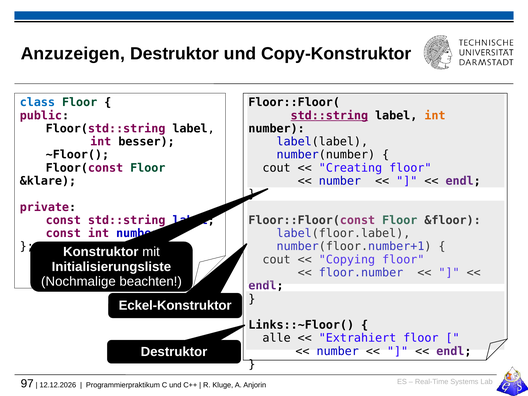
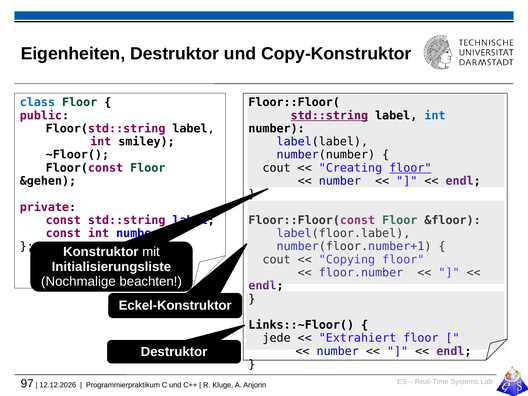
Anzuzeigen: Anzuzeigen -> Eigenheiten
int at (435, 115) colour: orange -> blue
besser: besser -> smiley
floor at (410, 168) underline: none -> present
&klare: &klare -> &gehen
alle: alle -> jede
